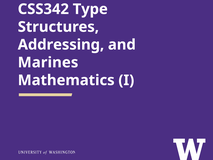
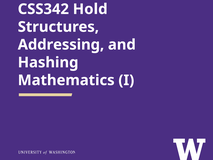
Type: Type -> Hold
Marines: Marines -> Hashing
